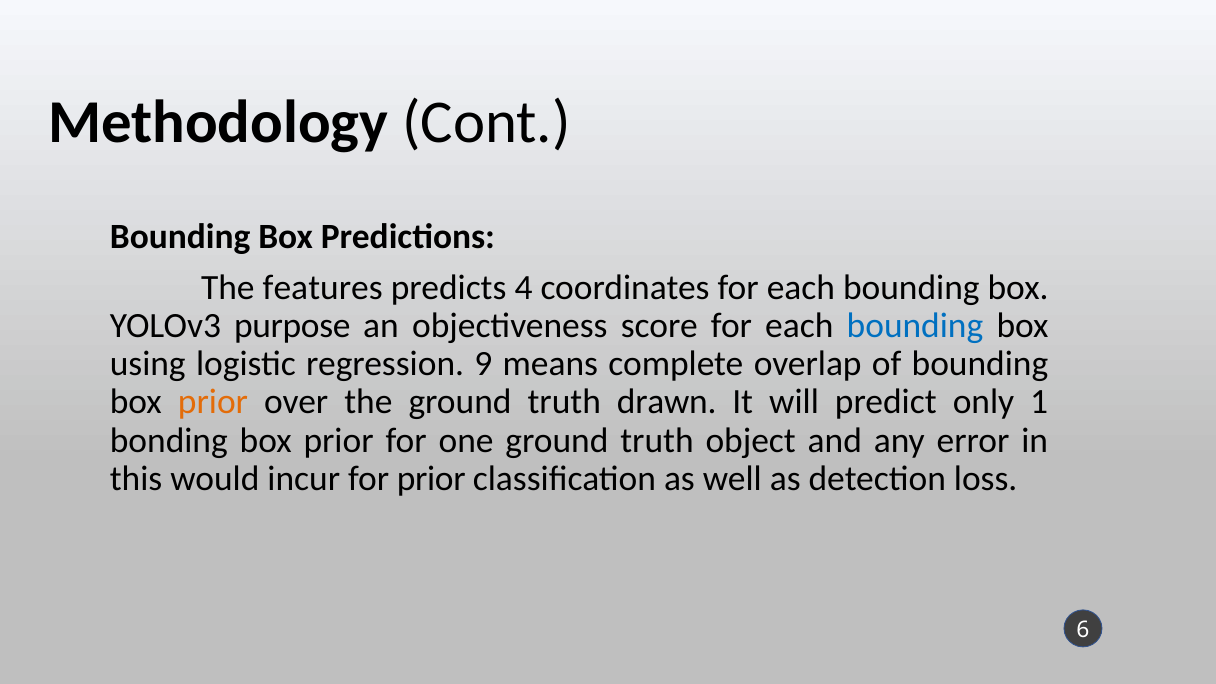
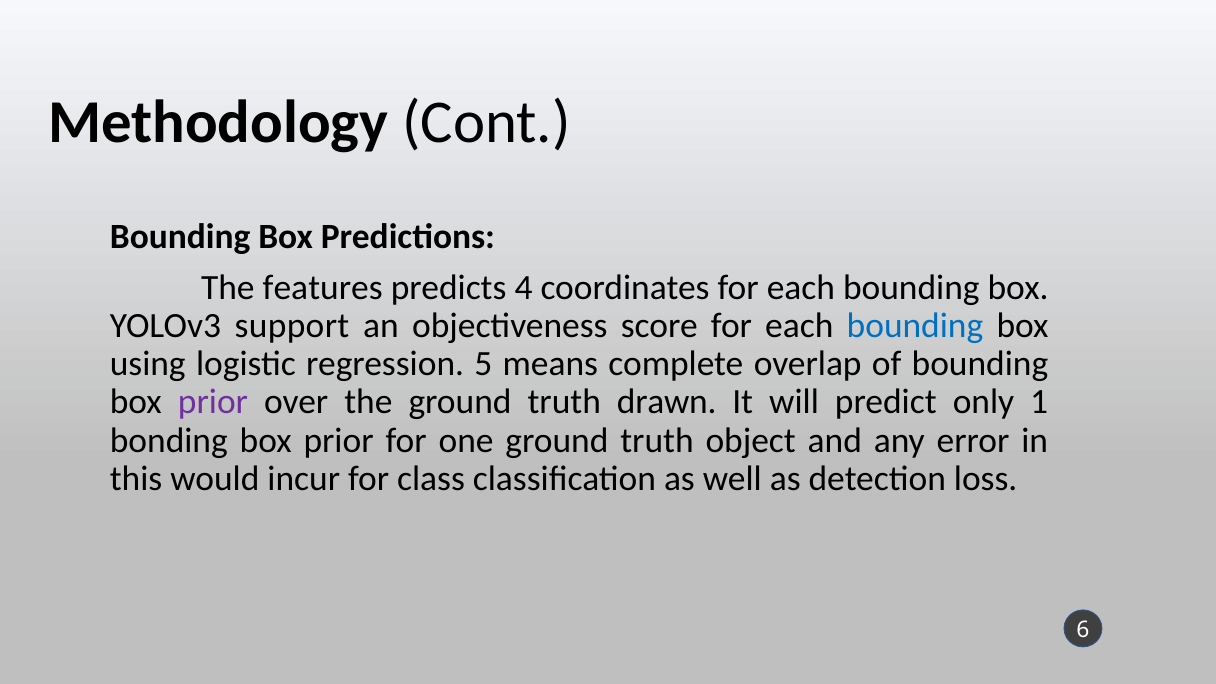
purpose: purpose -> support
9: 9 -> 5
prior at (213, 402) colour: orange -> purple
for prior: prior -> class
